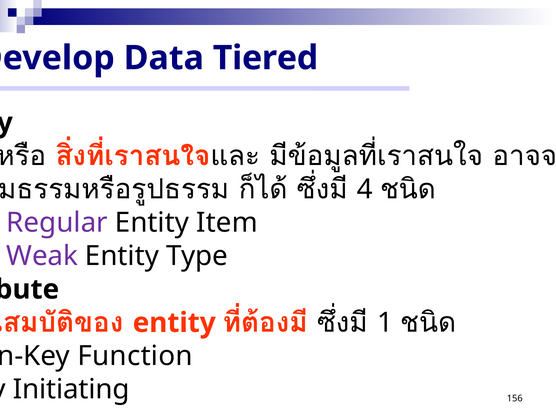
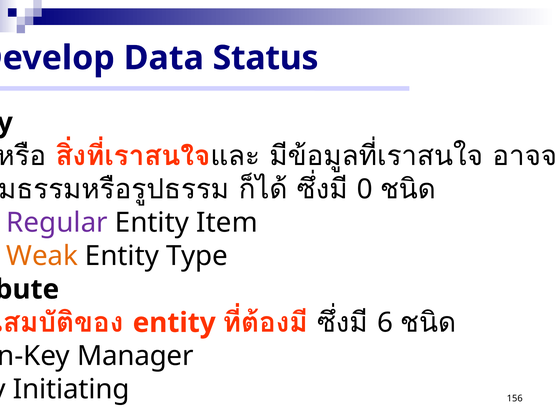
Tiered: Tiered -> Status
4: 4 -> 0
Weak colour: purple -> orange
1 at (385, 323): 1 -> 6
Function: Function -> Manager
